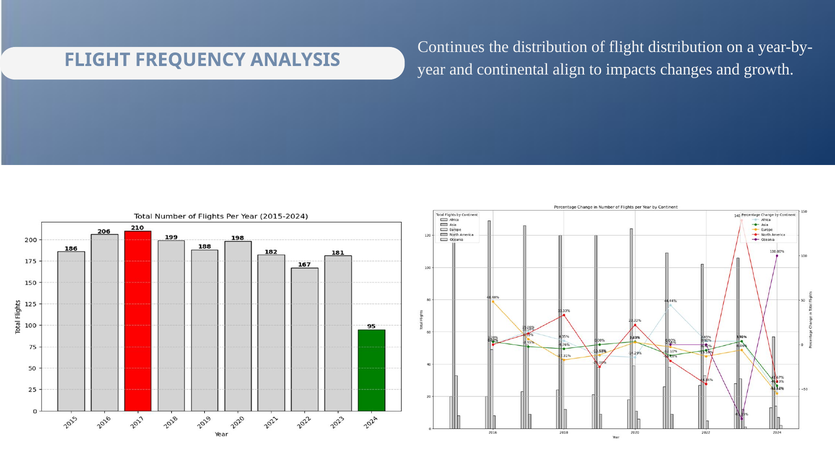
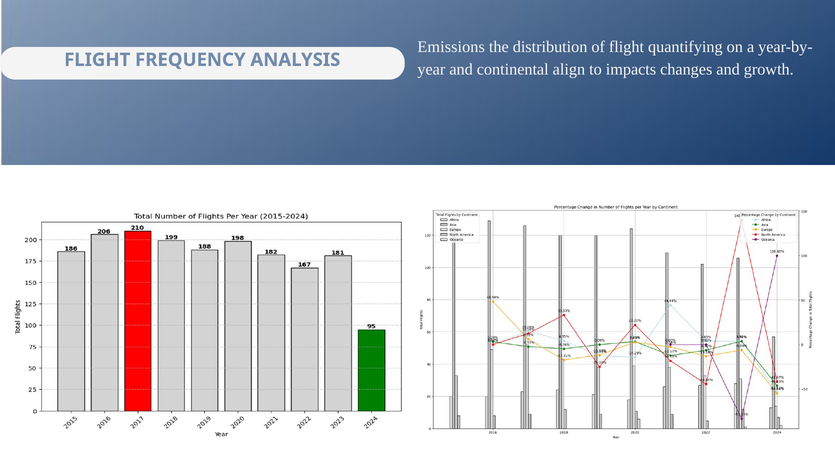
Continues: Continues -> Emissions
flight distribution: distribution -> quantifying
